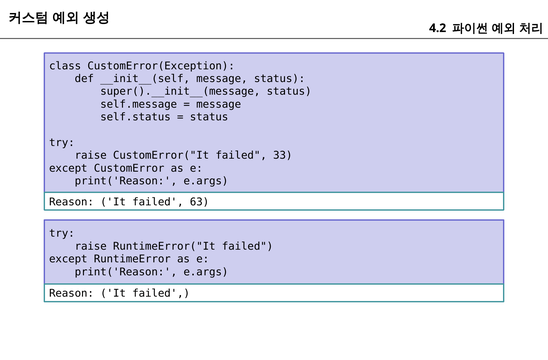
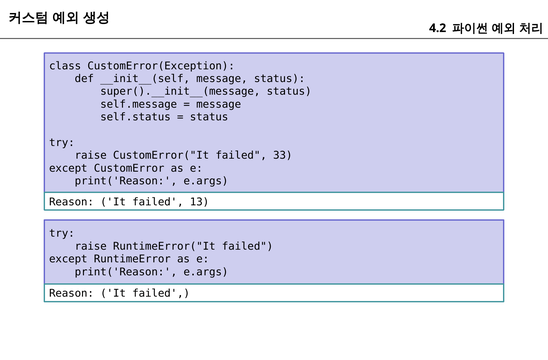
63: 63 -> 13
